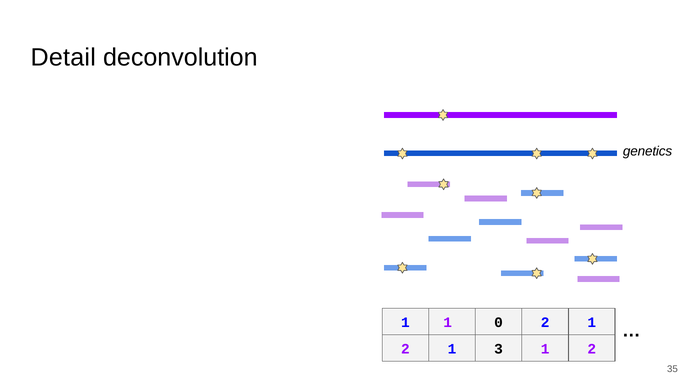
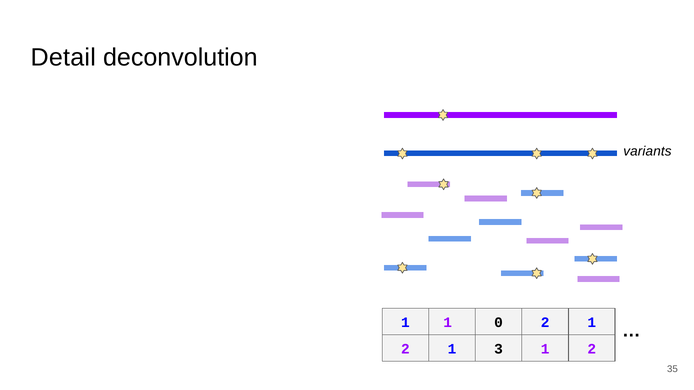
genetics: genetics -> variants
